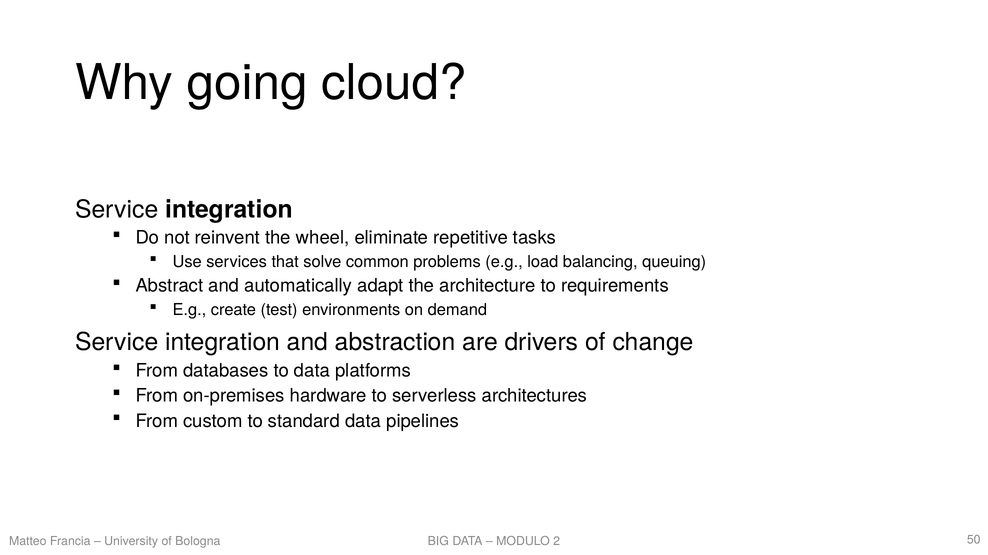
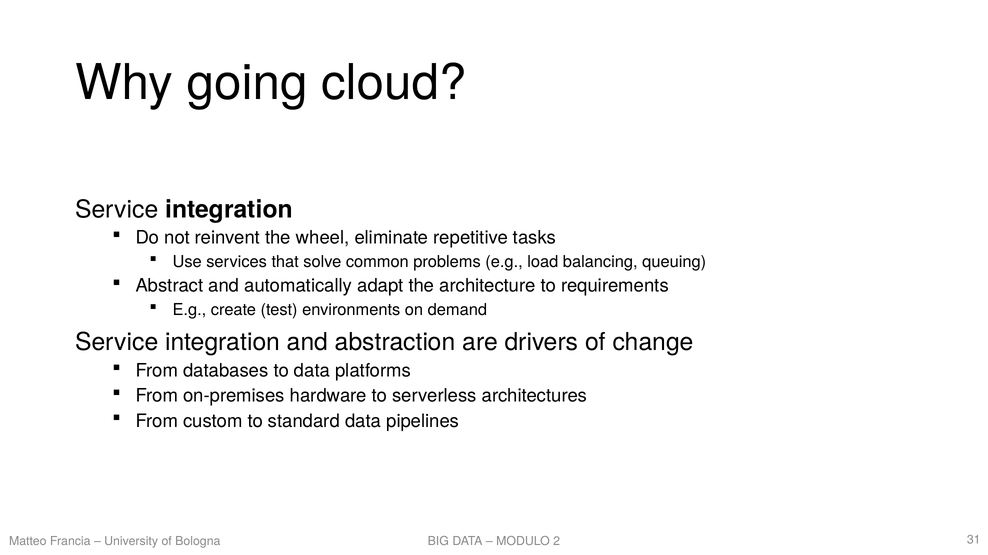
50: 50 -> 31
